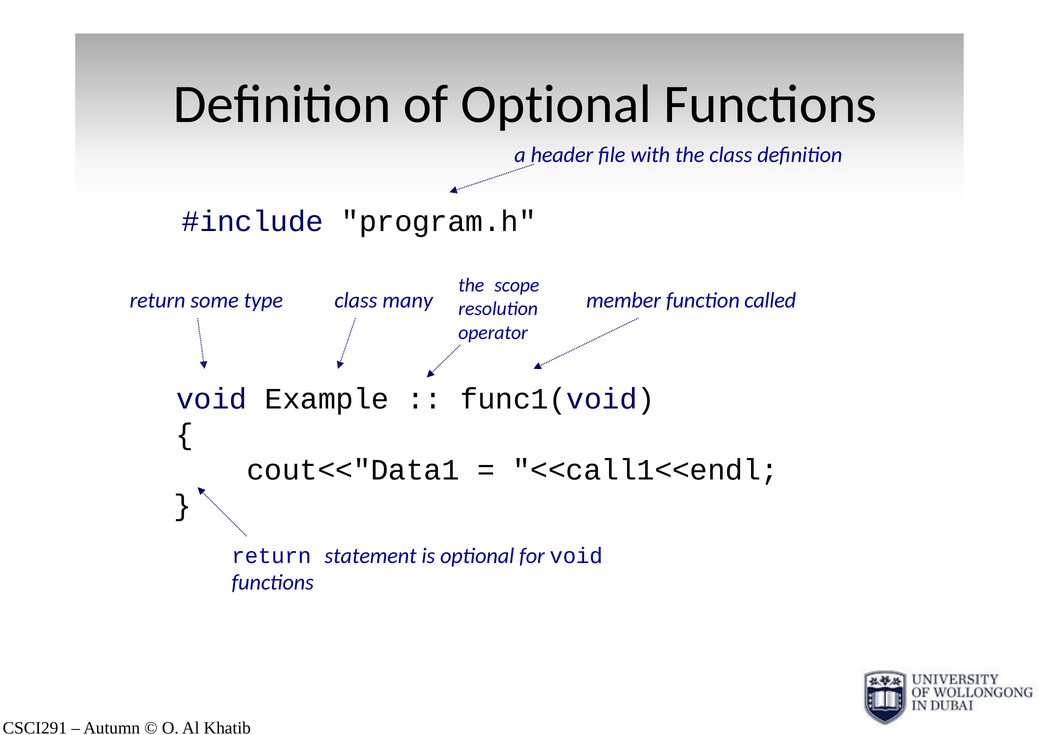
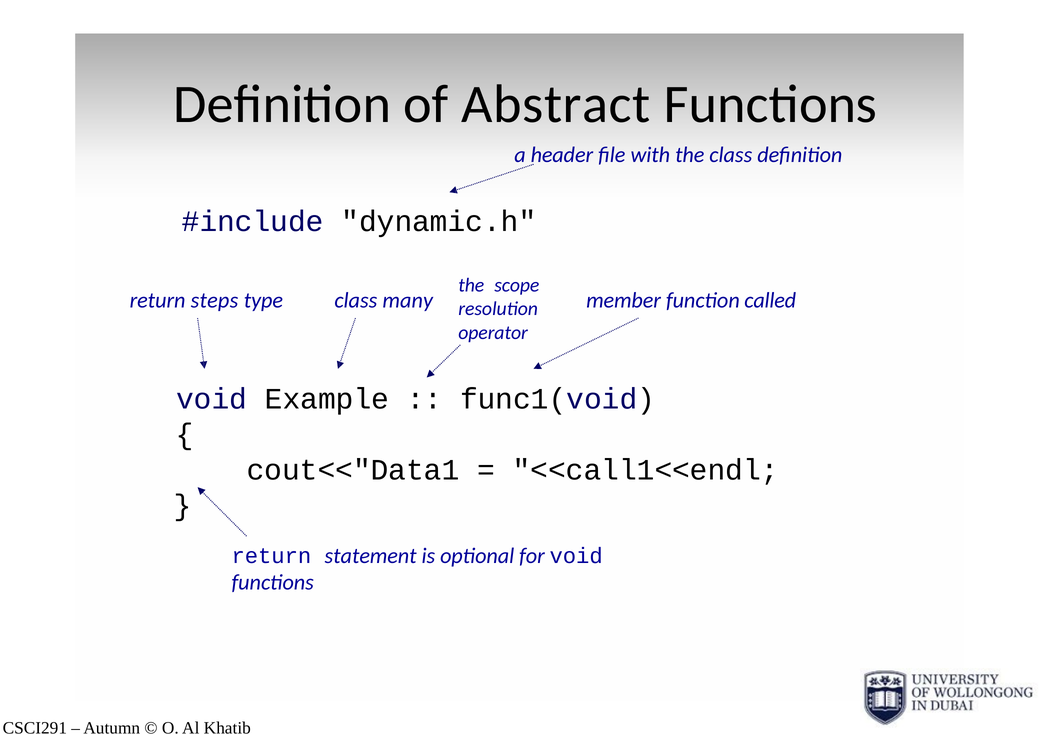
of Optional: Optional -> Abstract
program.h: program.h -> dynamic.h
some: some -> steps
